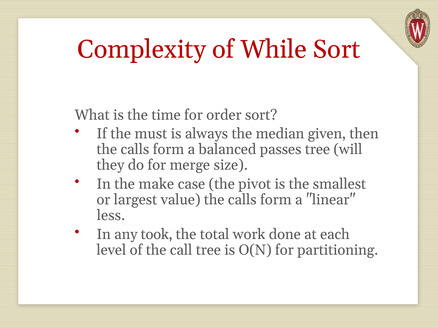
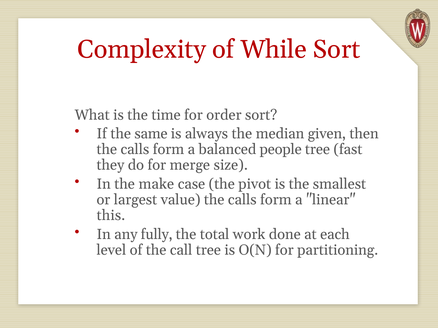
must: must -> same
passes: passes -> people
will: will -> fast
less: less -> this
took: took -> fully
